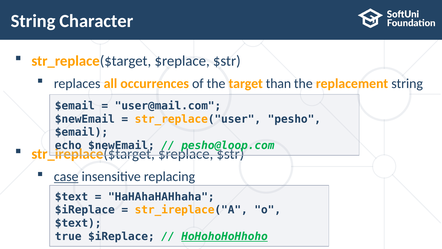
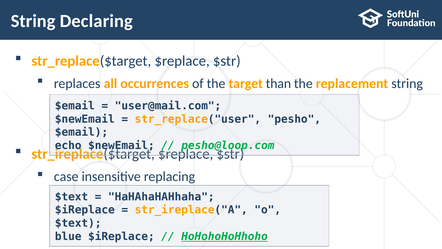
Character: Character -> Declaring
case underline: present -> none
true: true -> blue
